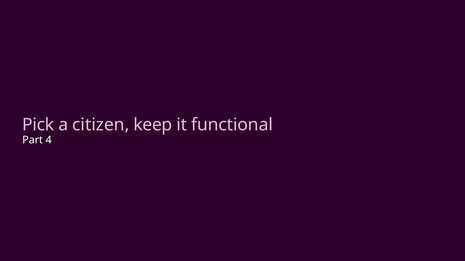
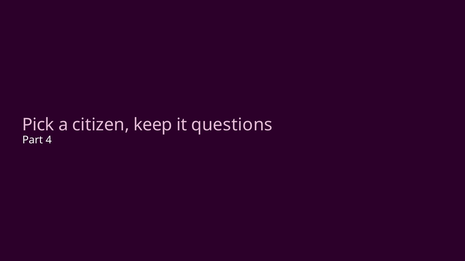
functional: functional -> questions
